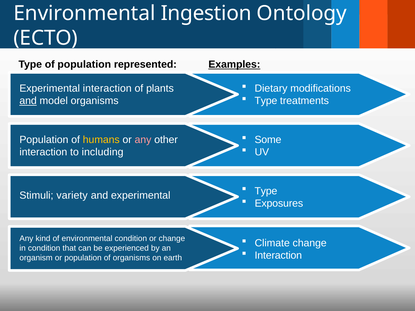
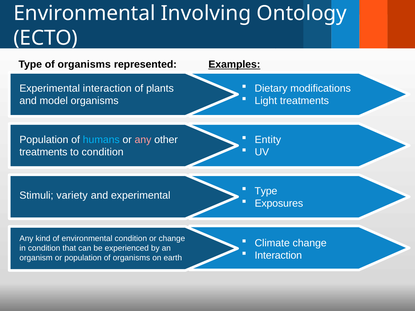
Ingestion: Ingestion -> Involving
Type of population: population -> organisms
Type at (266, 101): Type -> Light
and at (28, 101) underline: present -> none
Some: Some -> Entity
humans colour: yellow -> light blue
interaction at (43, 152): interaction -> treatments
to including: including -> condition
